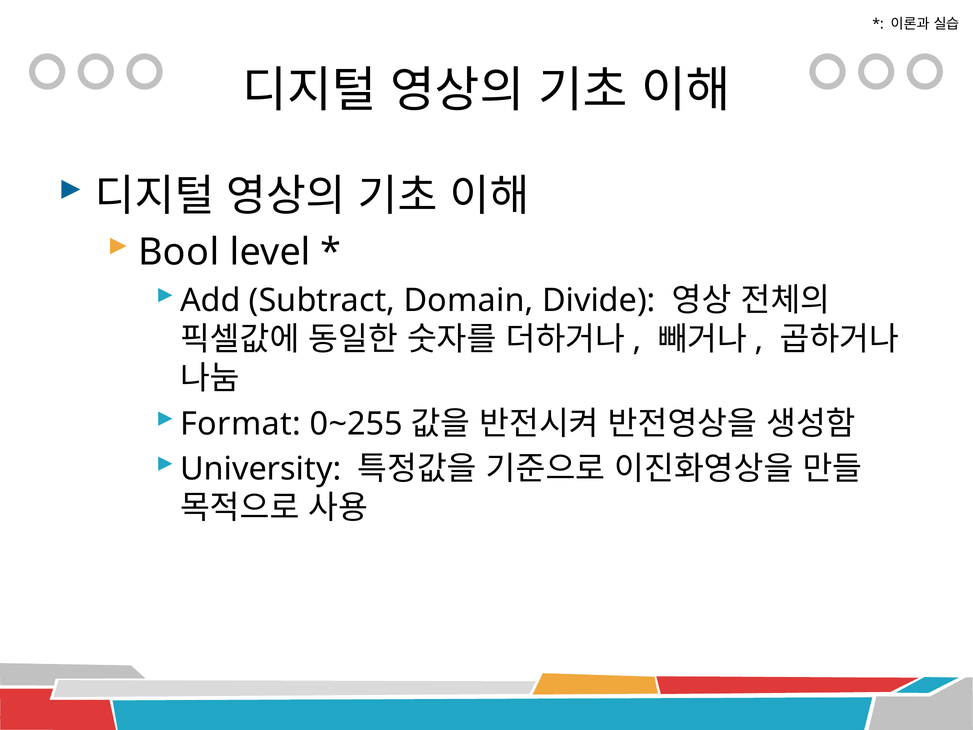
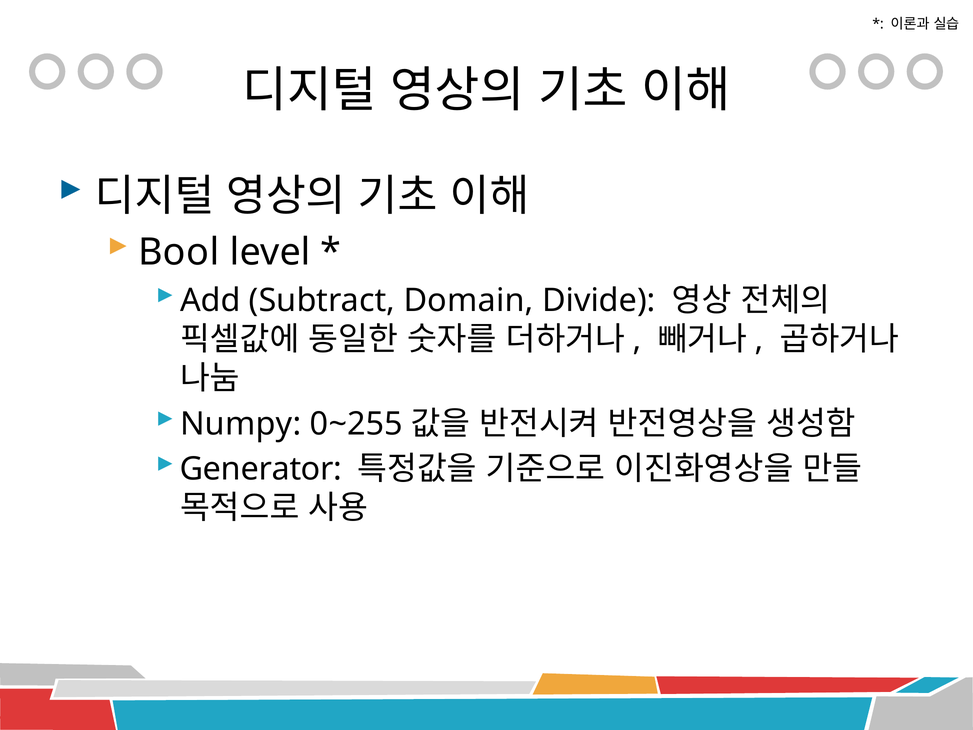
Format: Format -> Numpy
University: University -> Generator
